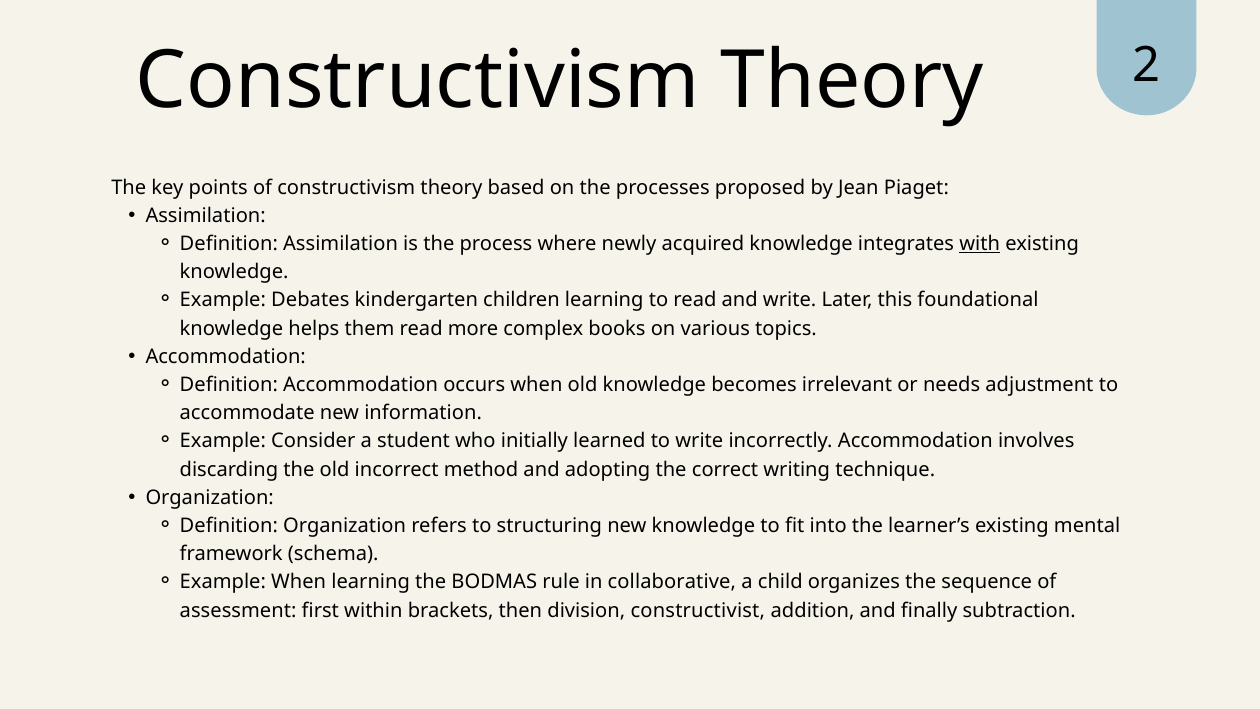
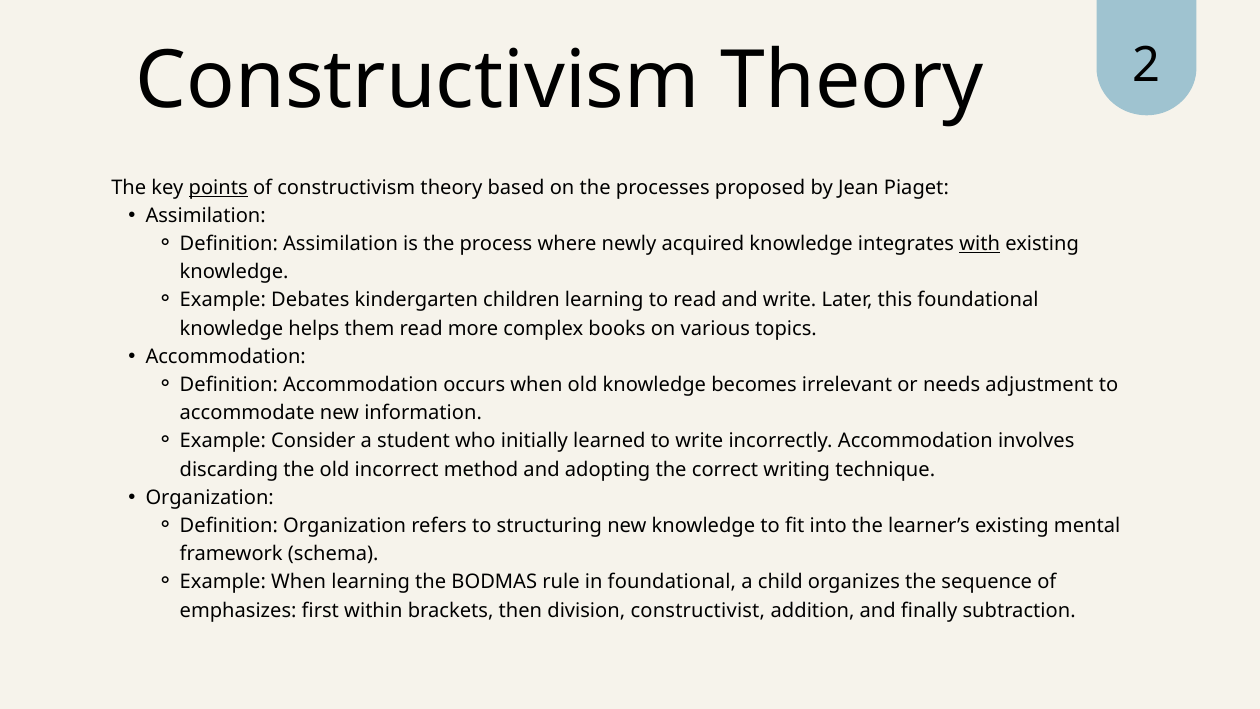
points underline: none -> present
in collaborative: collaborative -> foundational
assessment: assessment -> emphasizes
